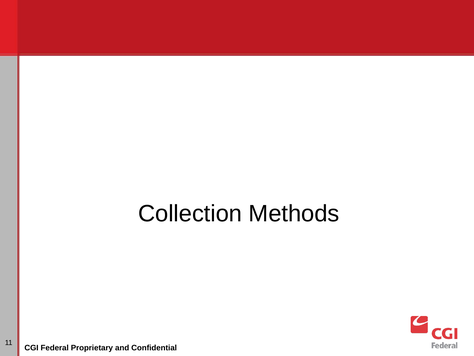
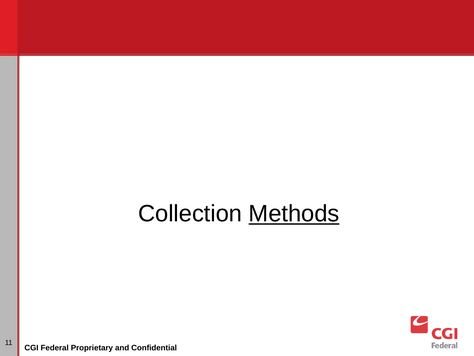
Methods underline: none -> present
